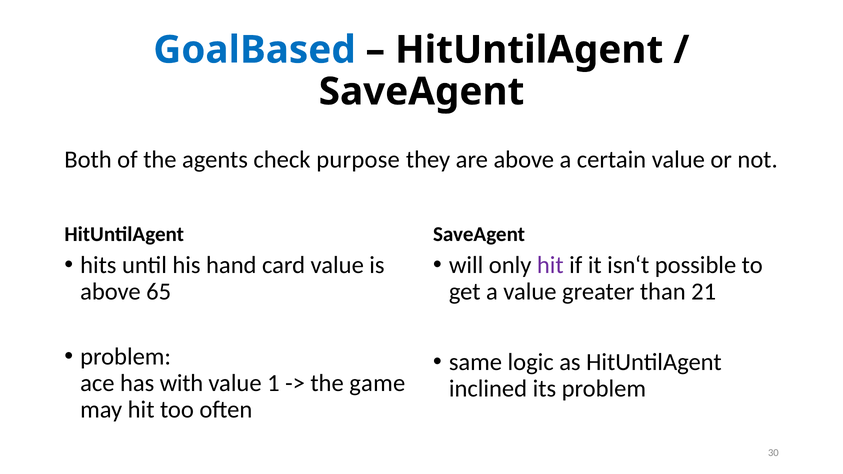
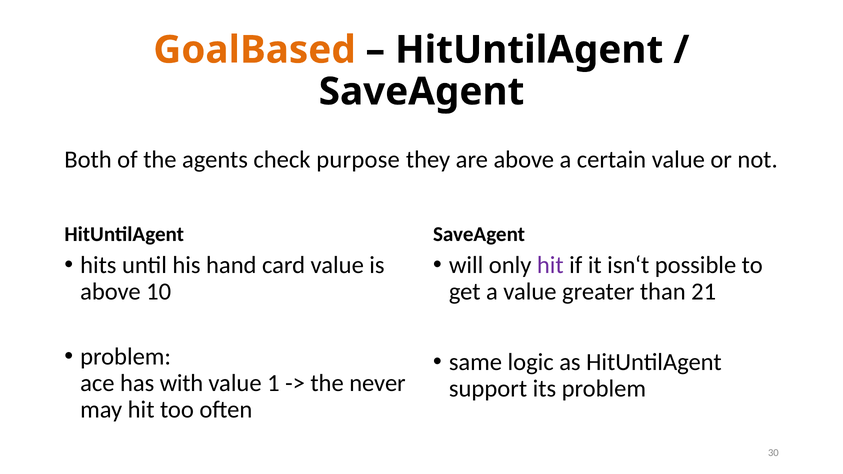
GoalBased colour: blue -> orange
65: 65 -> 10
game: game -> never
inclined: inclined -> support
